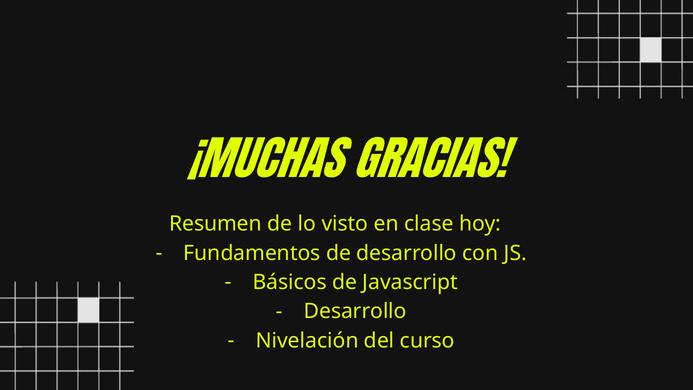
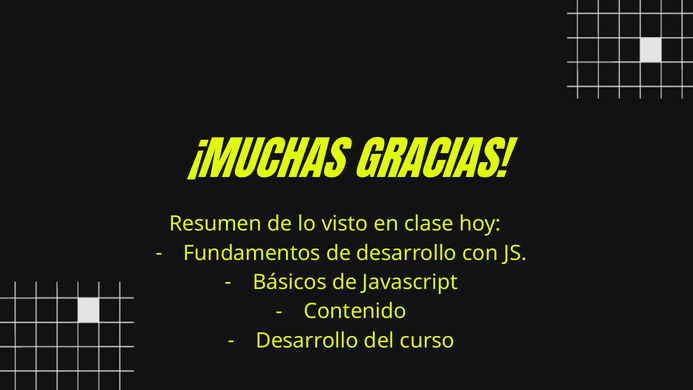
Desarrollo at (355, 311): Desarrollo -> Contenido
Nivelación at (307, 340): Nivelación -> Desarrollo
